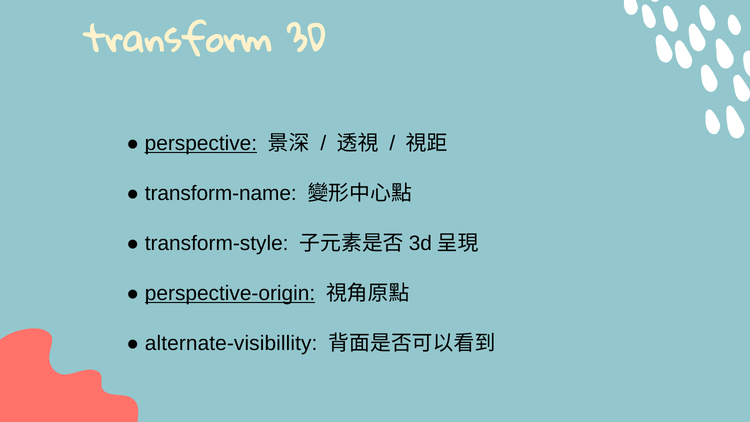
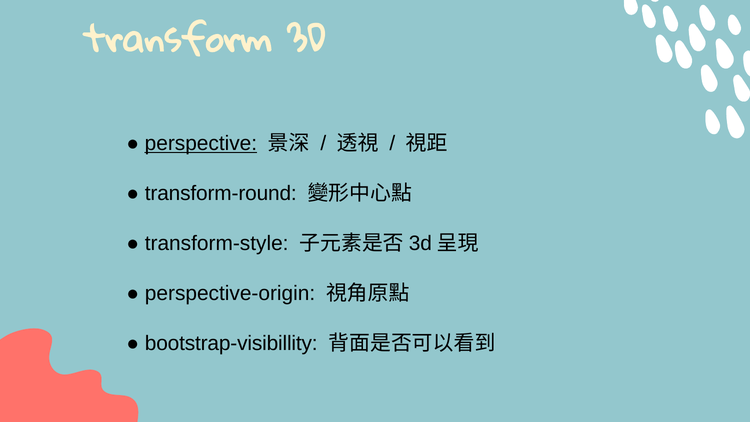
transform-name: transform-name -> transform-round
perspective-origin underline: present -> none
alternate-visibillity: alternate-visibillity -> bootstrap-visibillity
